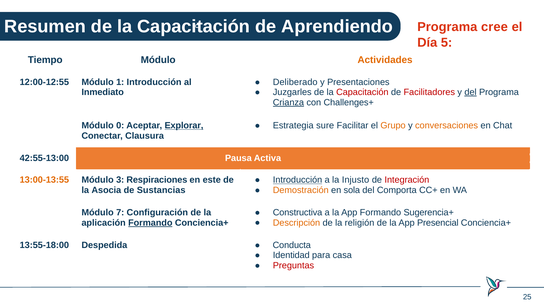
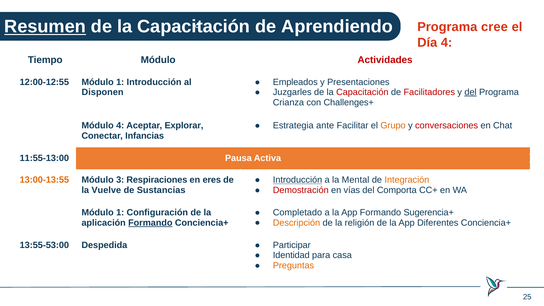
Resumen underline: none -> present
Día 5: 5 -> 4
Actividades colour: orange -> red
Deliberado: Deliberado -> Empleados
Inmediato: Inmediato -> Disponen
Crianza underline: present -> none
sure: sure -> ante
conversaciones colour: orange -> red
Módulo 0: 0 -> 4
Explorar underline: present -> none
Clausura: Clausura -> Infancias
42:55-13:00: 42:55-13:00 -> 11:55-13:00
este: este -> eres
Injusto: Injusto -> Mental
Integración colour: red -> orange
Demostración colour: orange -> red
sola: sola -> vías
Asocia: Asocia -> Vuelve
Constructiva: Constructiva -> Completado
7 at (120, 213): 7 -> 1
Presencial: Presencial -> Diferentes
13:55-18:00: 13:55-18:00 -> 13:55-53:00
Conducta: Conducta -> Participar
Preguntas colour: red -> orange
